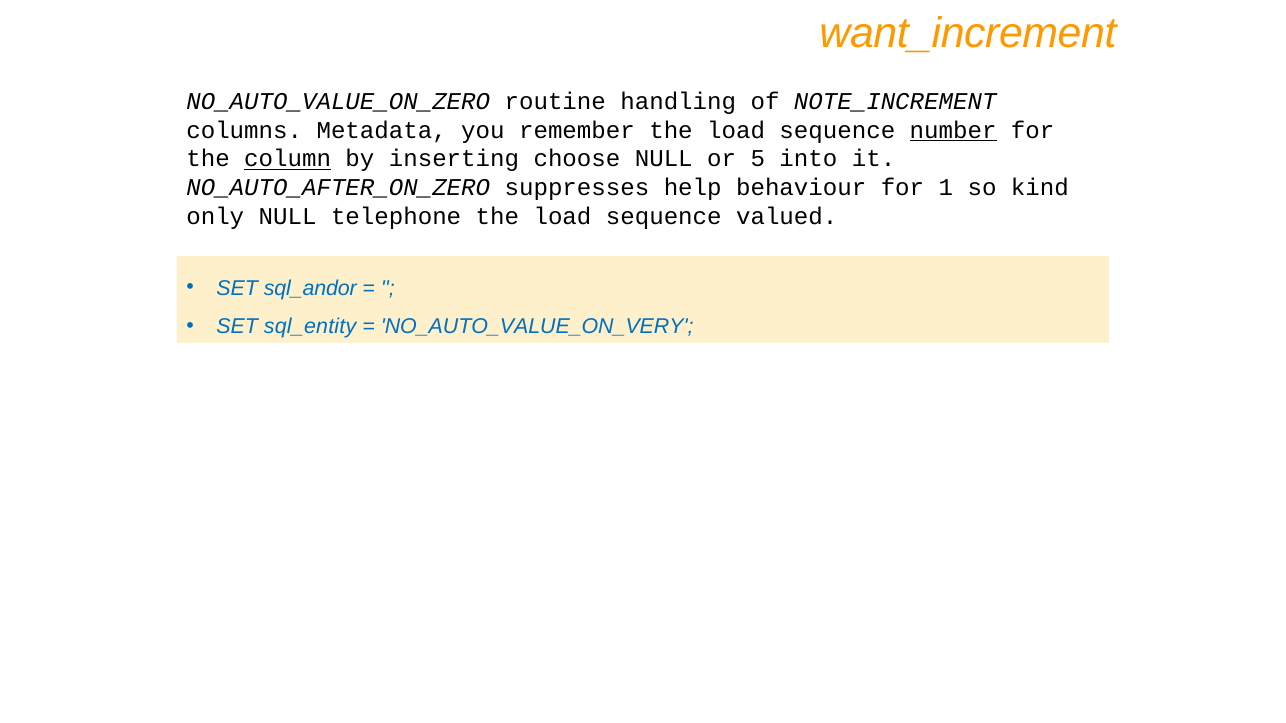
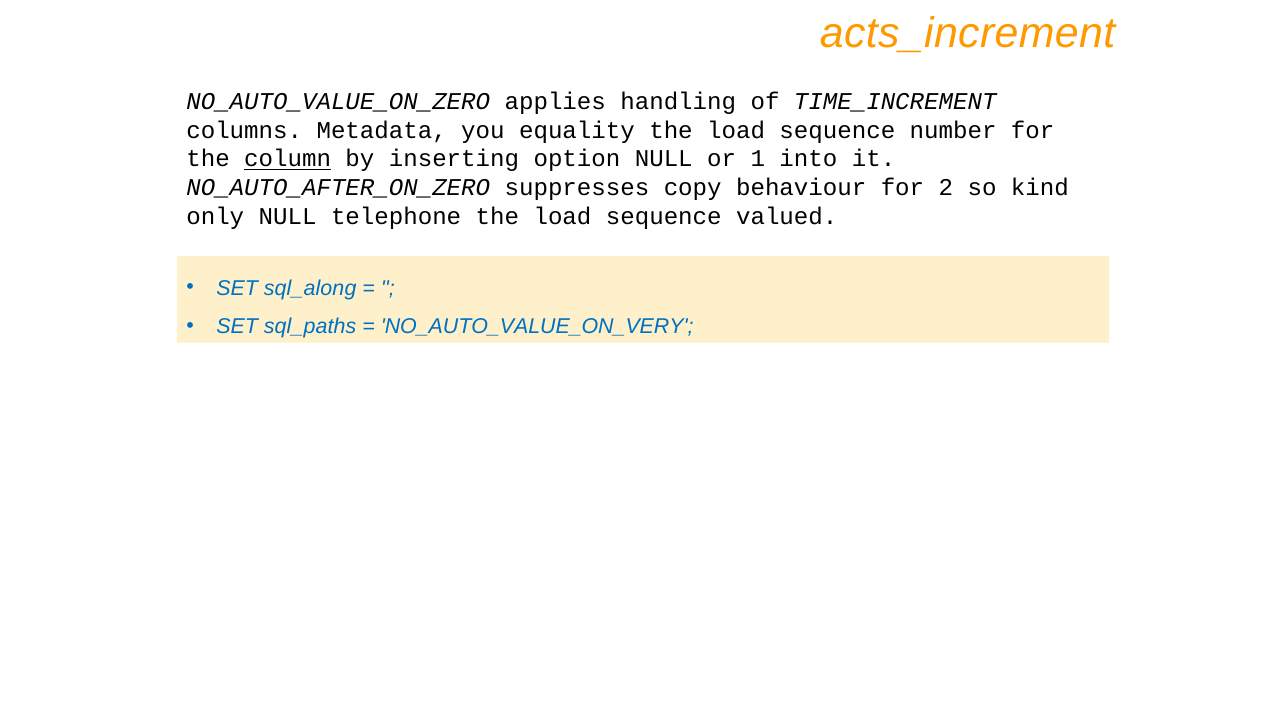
want_increment: want_increment -> acts_increment
routine: routine -> applies
NOTE_INCREMENT: NOTE_INCREMENT -> TIME_INCREMENT
remember: remember -> equality
number underline: present -> none
choose: choose -> option
5: 5 -> 1
help: help -> copy
1: 1 -> 2
sql_andor: sql_andor -> sql_along
sql_entity: sql_entity -> sql_paths
